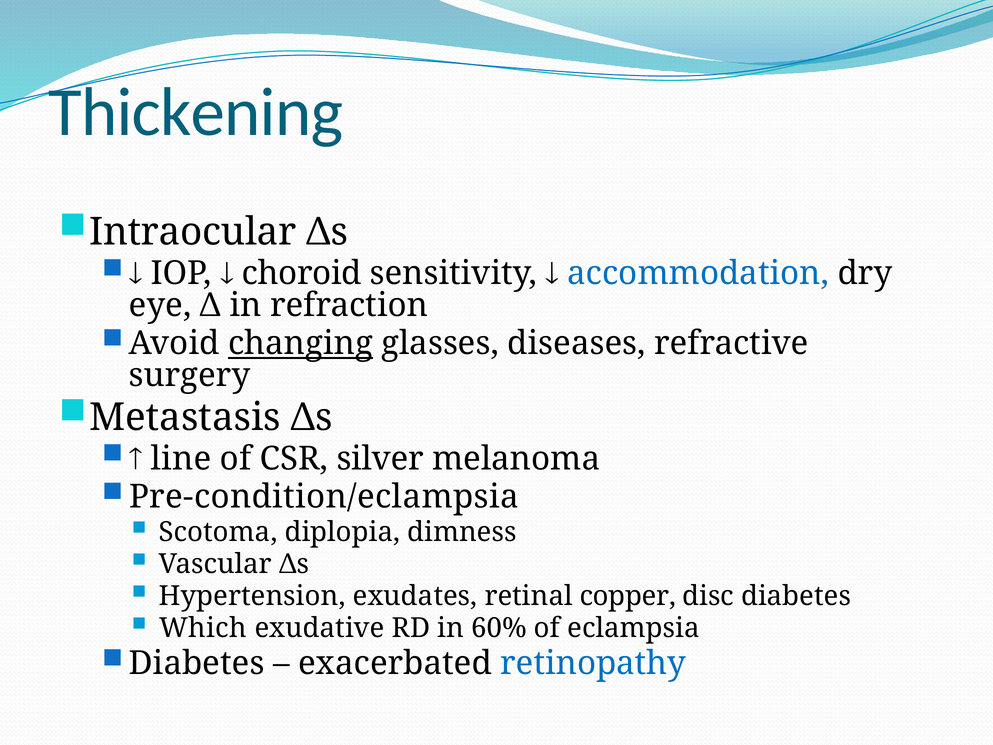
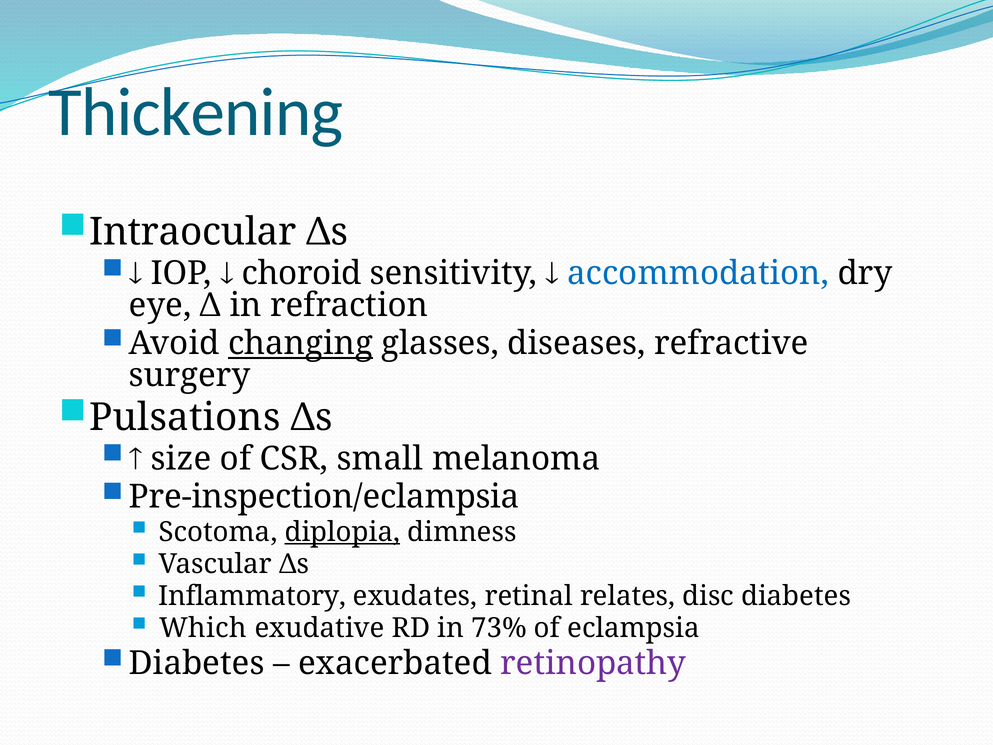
Metastasis: Metastasis -> Pulsations
line: line -> size
silver: silver -> small
Pre-condition/eclampsia: Pre-condition/eclampsia -> Pre-inspection/eclampsia
diplopia underline: none -> present
Hypertension: Hypertension -> Inflammatory
copper: copper -> relates
60%: 60% -> 73%
retinopathy colour: blue -> purple
